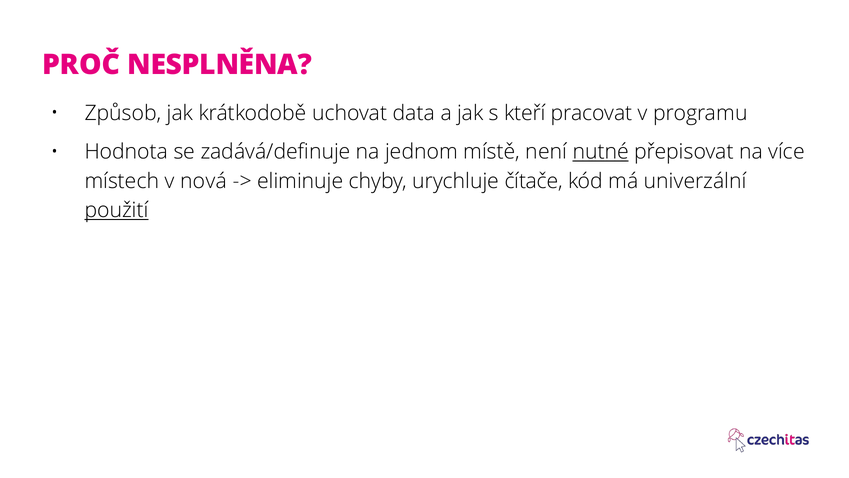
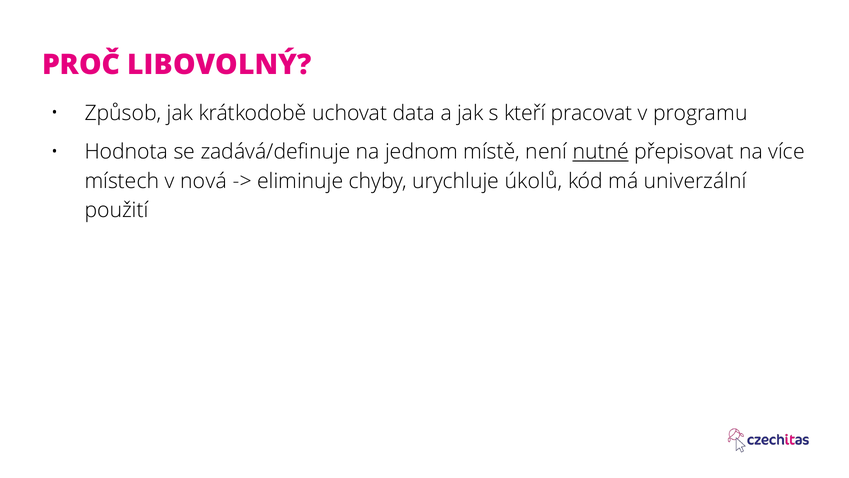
NESPLNĚNA: NESPLNĚNA -> LIBOVOLNÝ
čítače: čítače -> úkolů
použití underline: present -> none
